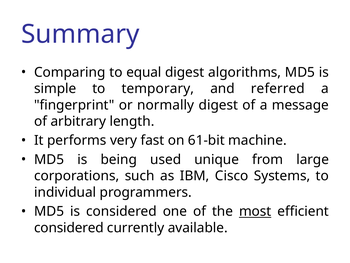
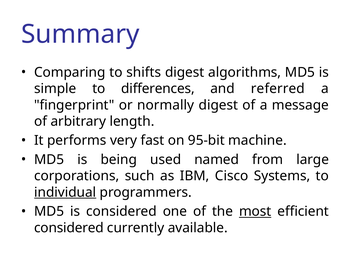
equal: equal -> shifts
temporary: temporary -> differences
61-bit: 61-bit -> 95-bit
unique: unique -> named
individual underline: none -> present
